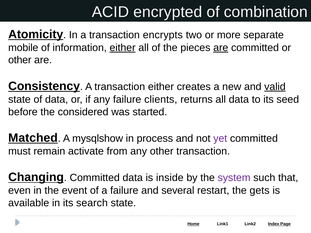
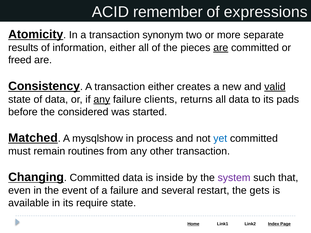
encrypted: encrypted -> remember
combination: combination -> expressions
encrypts: encrypts -> synonym
mobile: mobile -> results
either at (123, 48) underline: present -> none
other at (20, 60): other -> freed
any at (102, 100) underline: none -> present
seed: seed -> pads
yet colour: purple -> blue
activate: activate -> routines
search: search -> require
